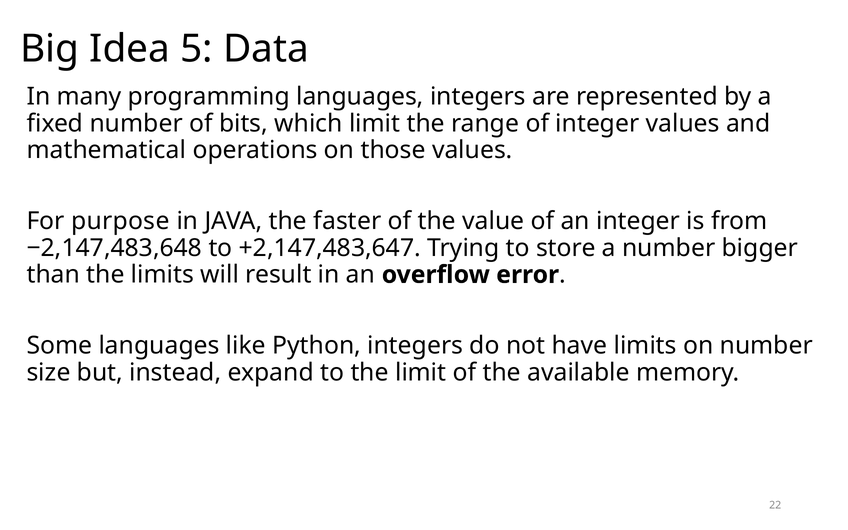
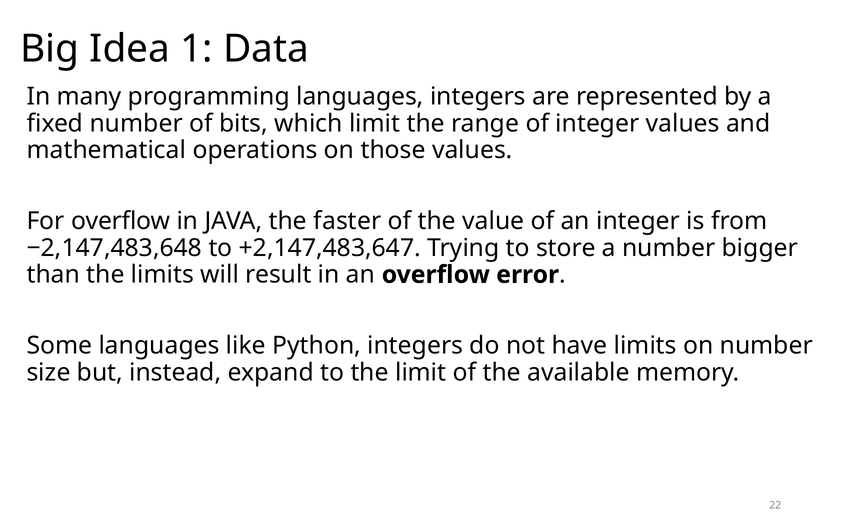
5: 5 -> 1
For purpose: purpose -> overflow
